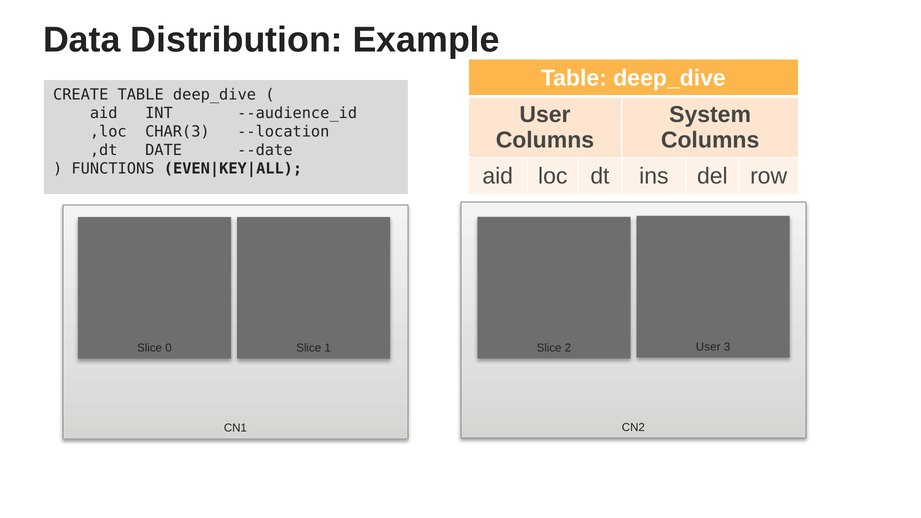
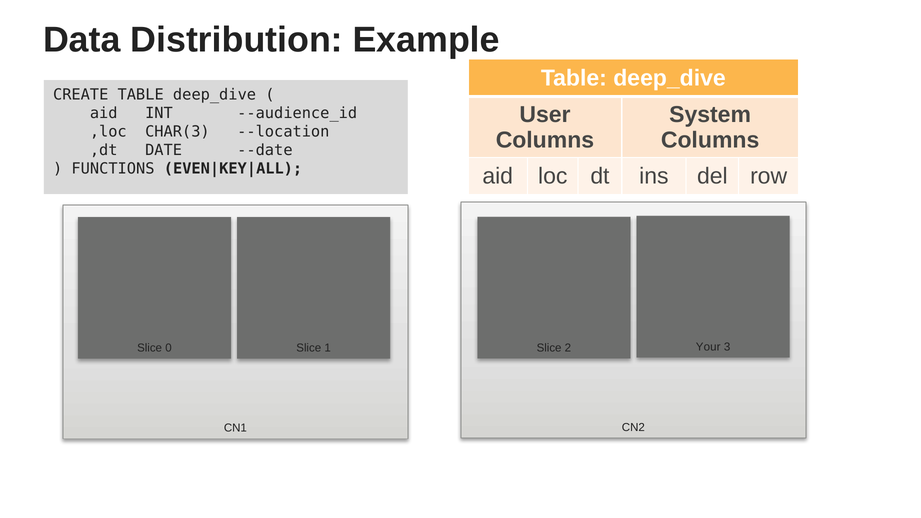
2 User: User -> Your
